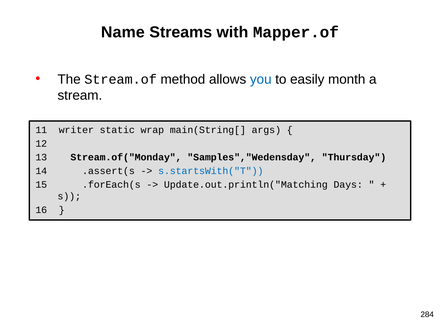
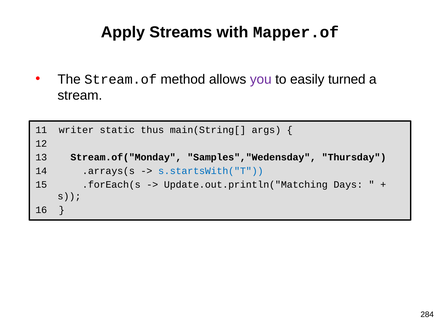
Name: Name -> Apply
you colour: blue -> purple
month: month -> turned
wrap: wrap -> thus
.assert(s: .assert(s -> .arrays(s
